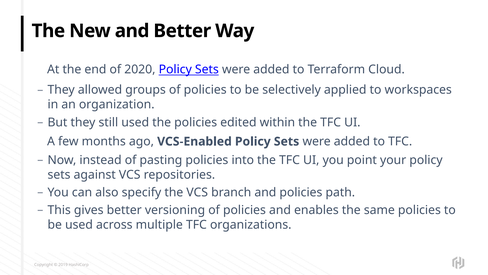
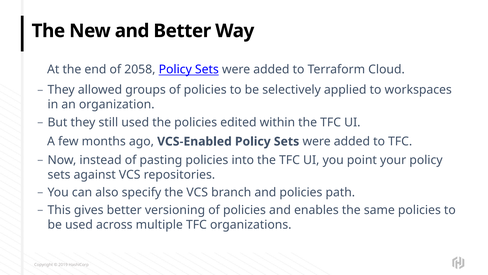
2020: 2020 -> 2058
